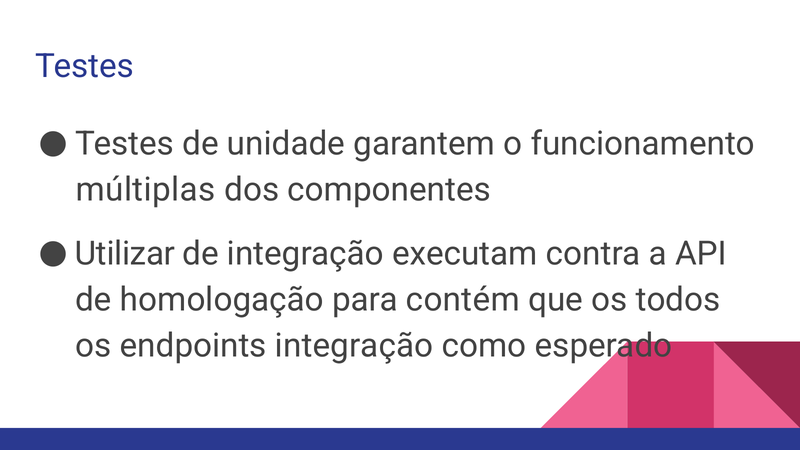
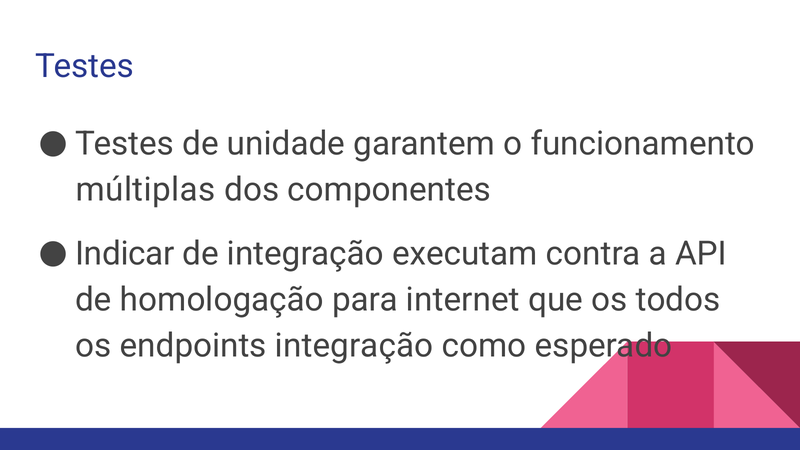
Utilizar: Utilizar -> Indicar
contém: contém -> internet
